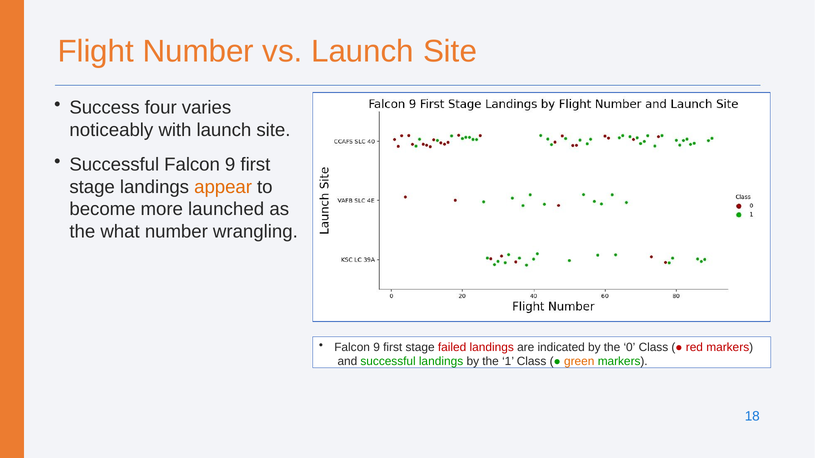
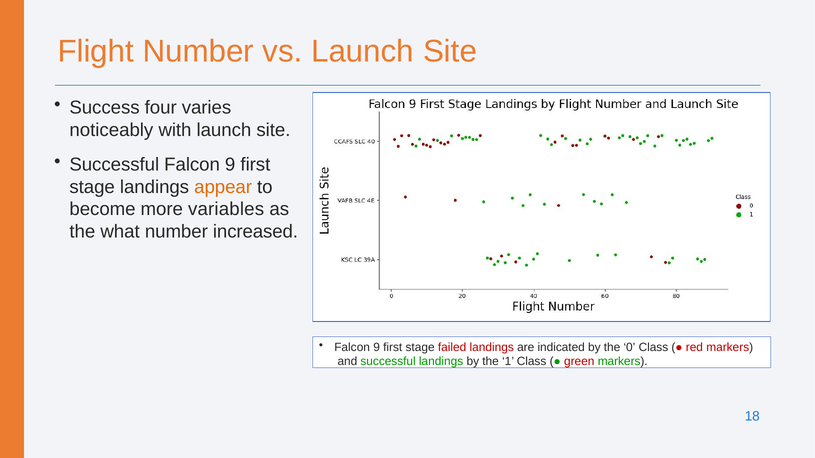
launched: launched -> variables
wrangling: wrangling -> increased
green colour: orange -> red
